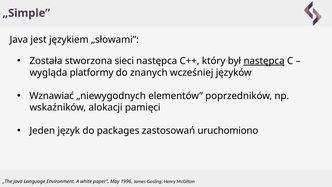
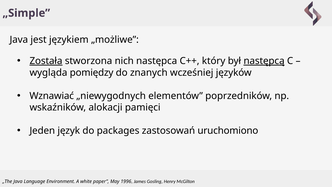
„słowami: „słowami -> „możliwe
Została underline: none -> present
sieci: sieci -> nich
platformy: platformy -> pomiędzy
